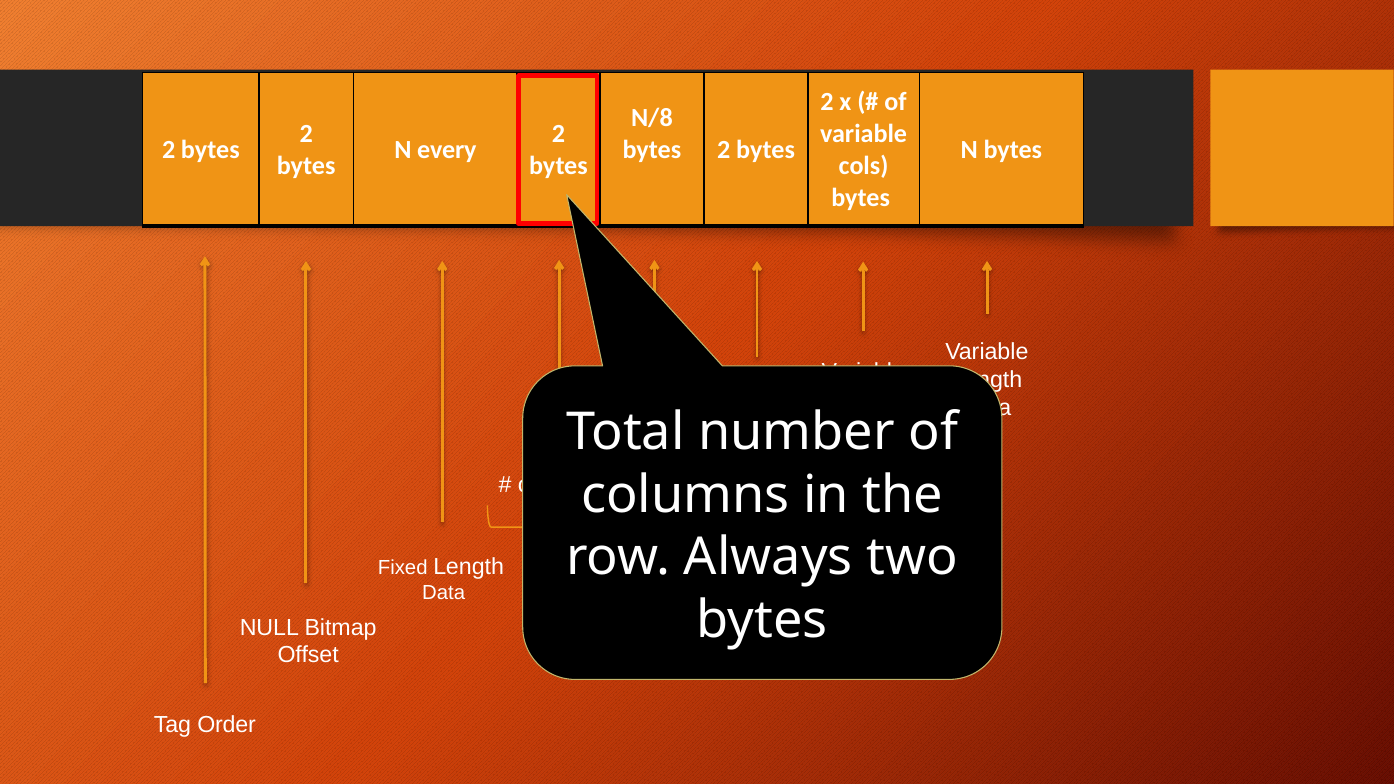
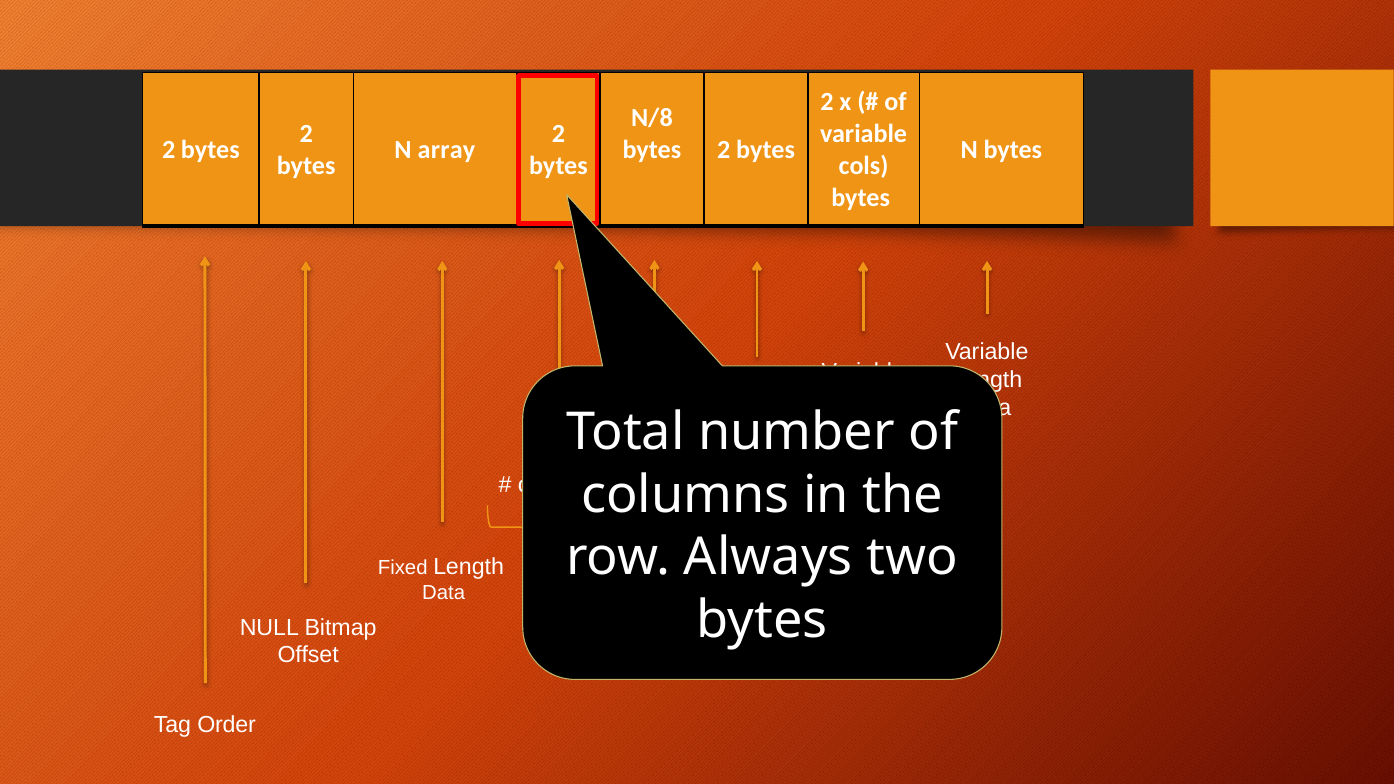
N every: every -> array
